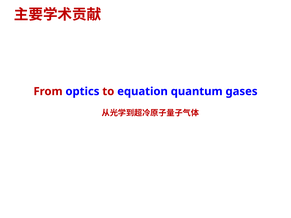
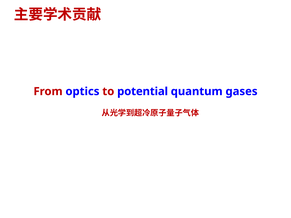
equation: equation -> potential
